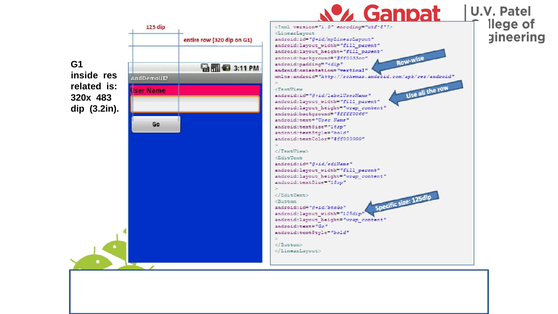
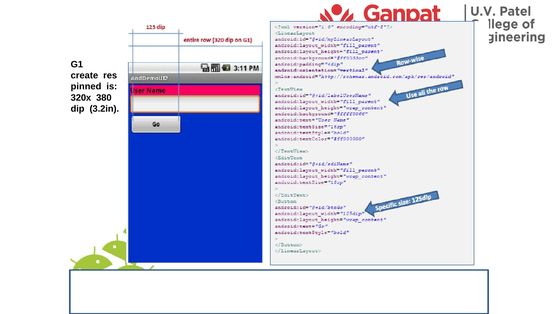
inside: inside -> create
related: related -> pinned
483: 483 -> 380
